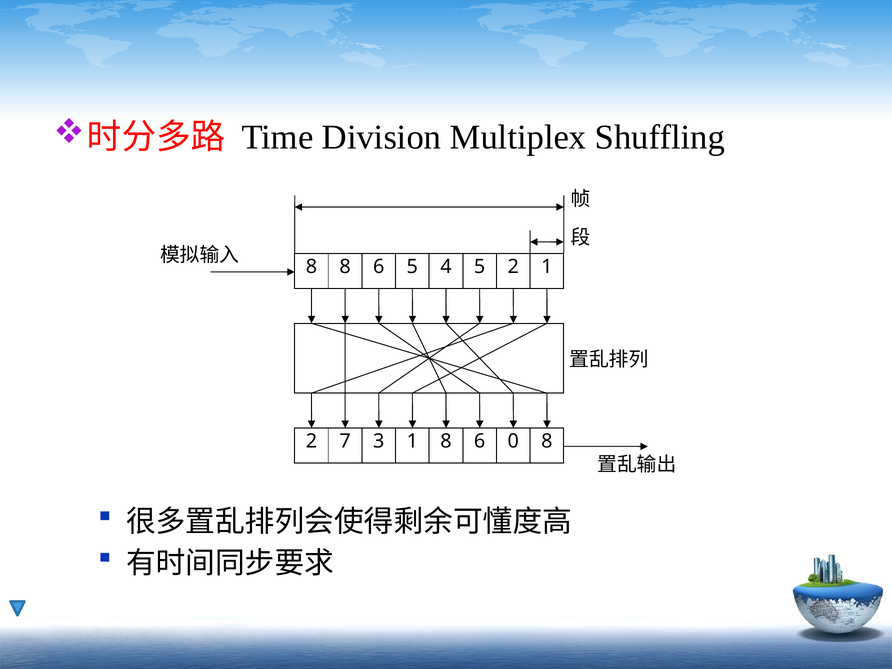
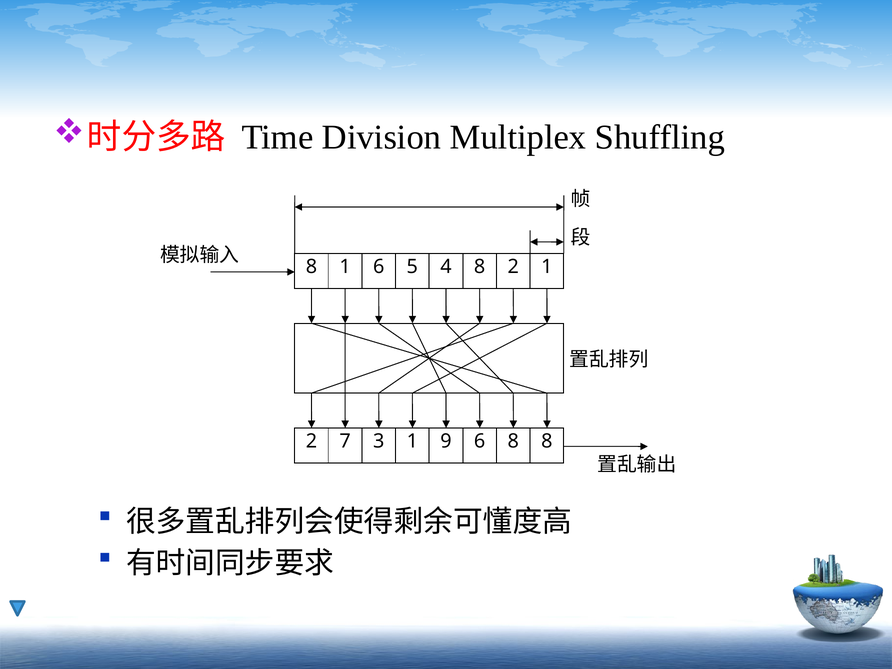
8 8: 8 -> 1
4 5: 5 -> 8
1 8: 8 -> 9
6 0: 0 -> 8
